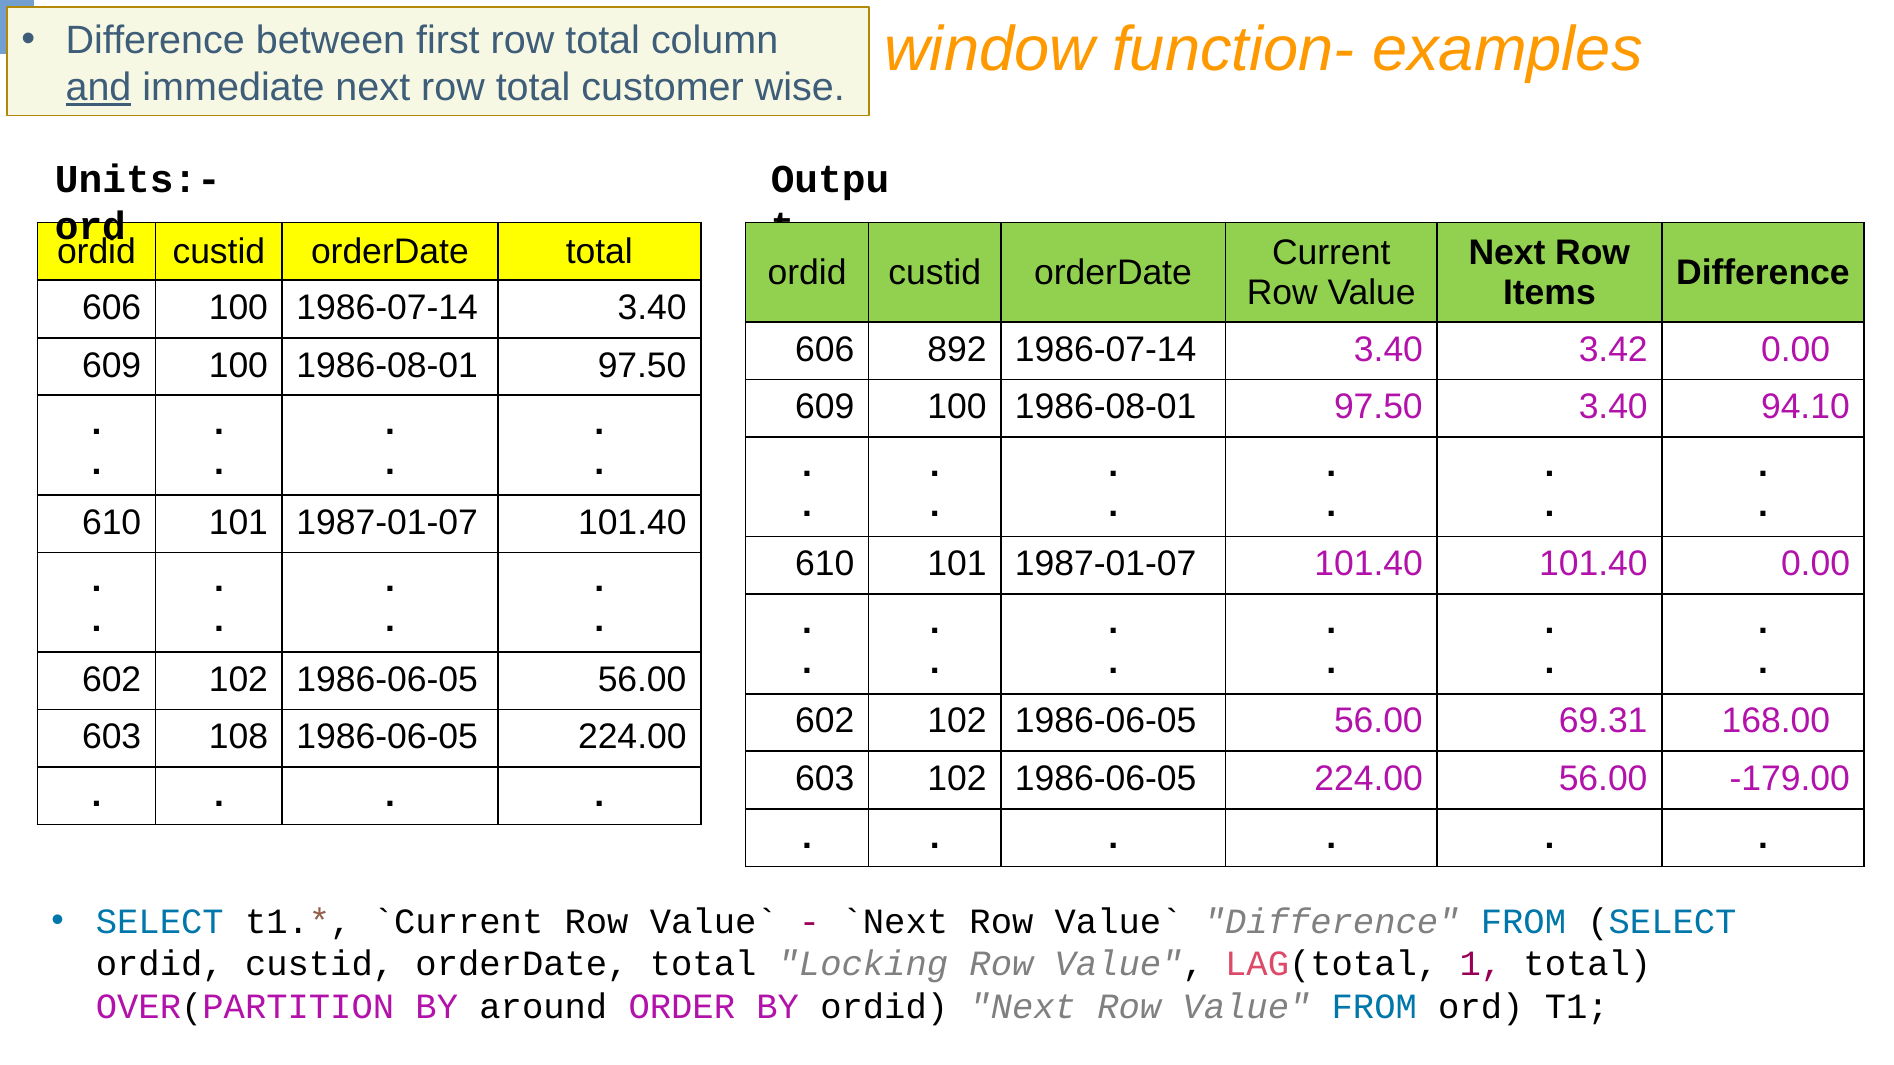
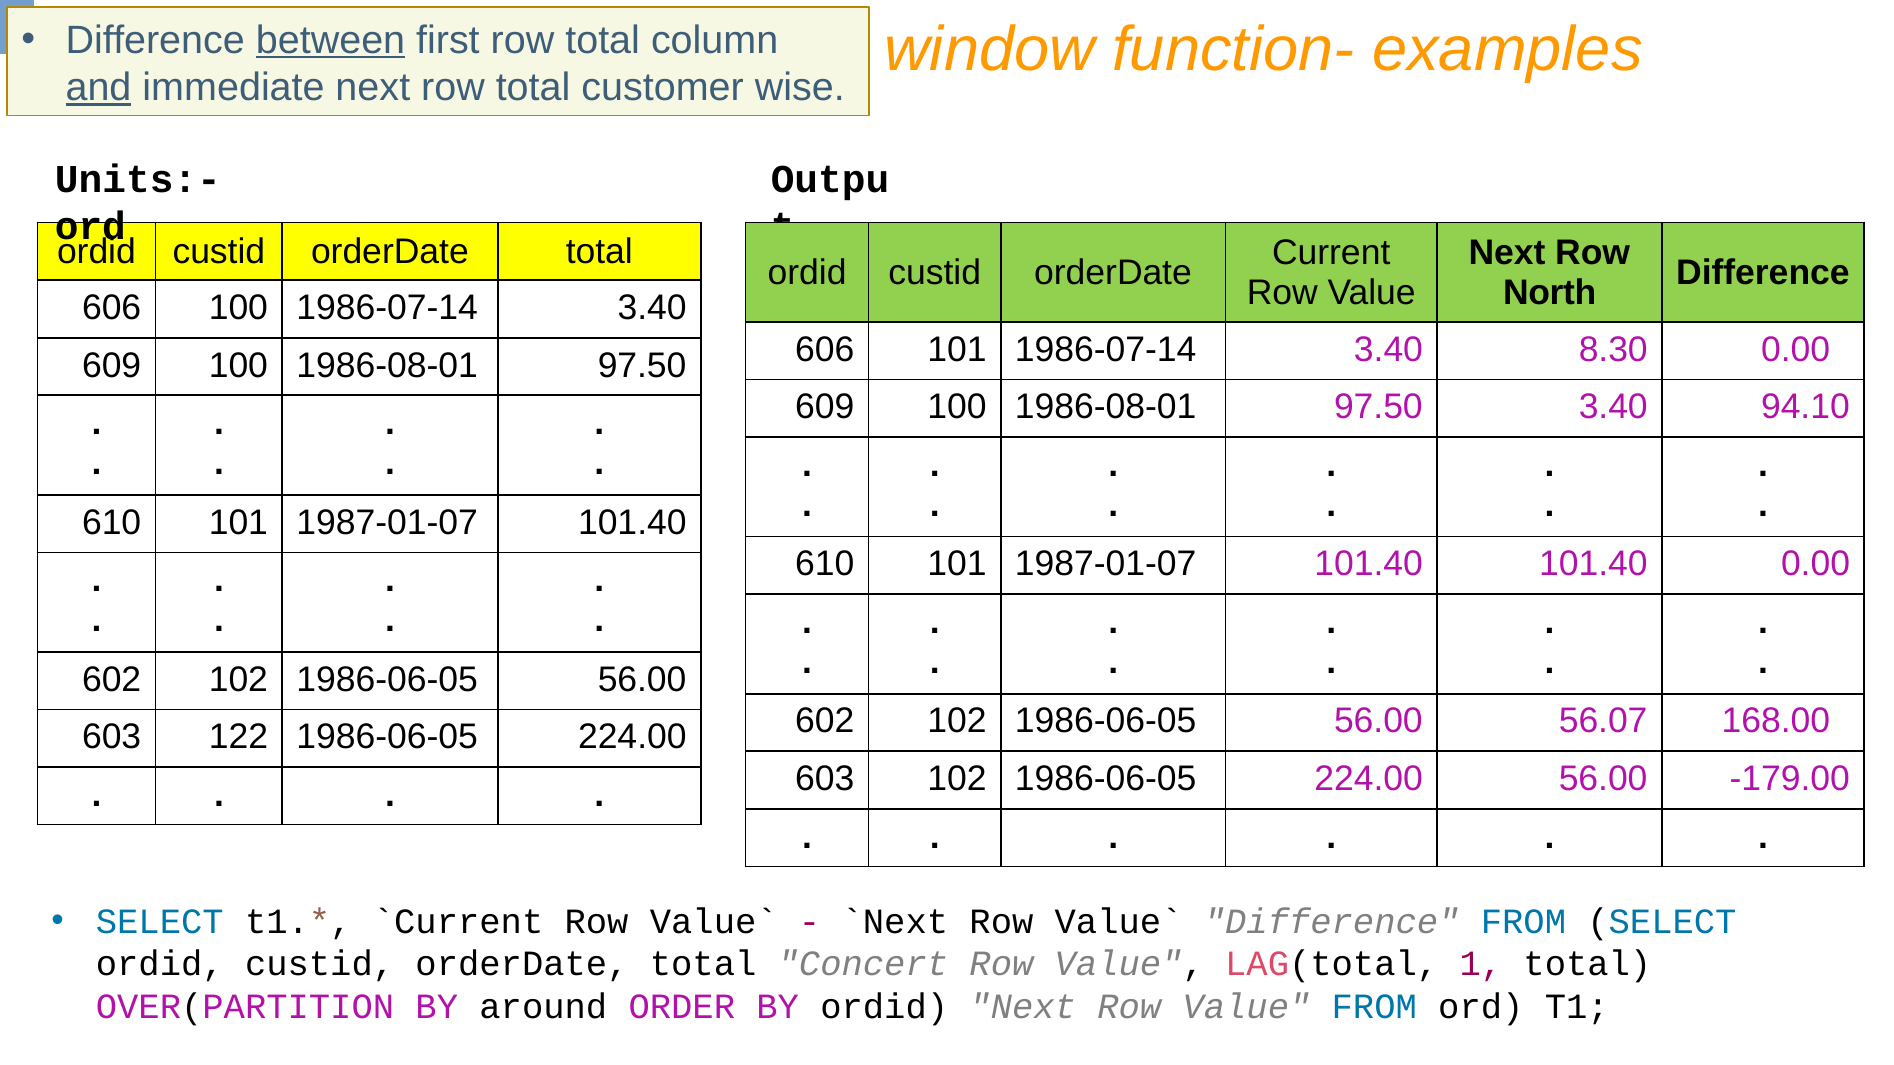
between underline: none -> present
Items: Items -> North
606 892: 892 -> 101
3.42: 3.42 -> 8.30
69.31: 69.31 -> 56.07
108: 108 -> 122
Locking: Locking -> Concert
